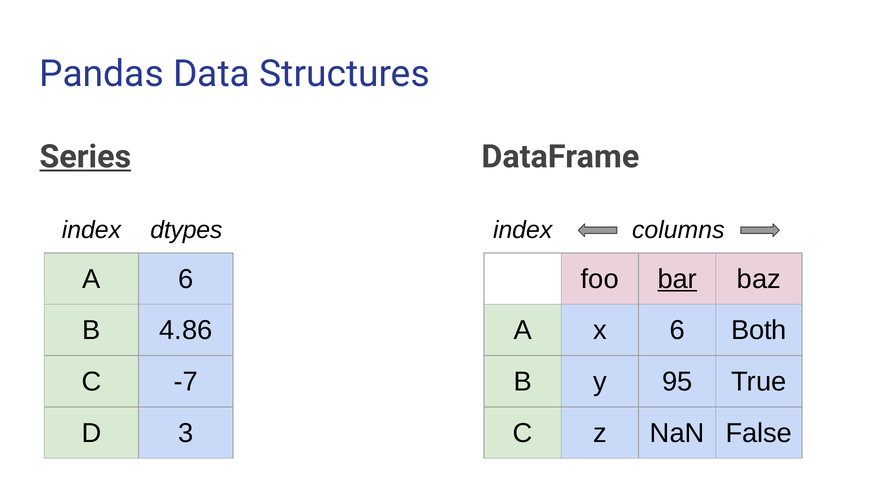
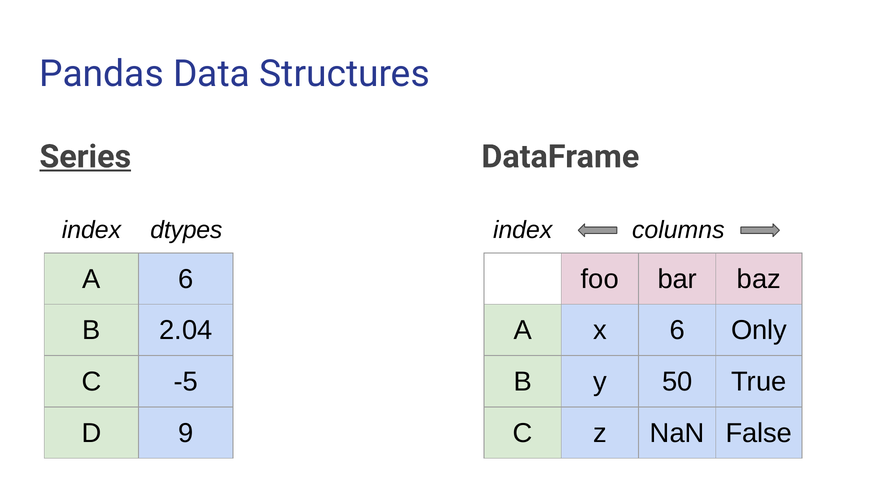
bar underline: present -> none
4.86: 4.86 -> 2.04
Both: Both -> Only
-7: -7 -> -5
95: 95 -> 50
3: 3 -> 9
